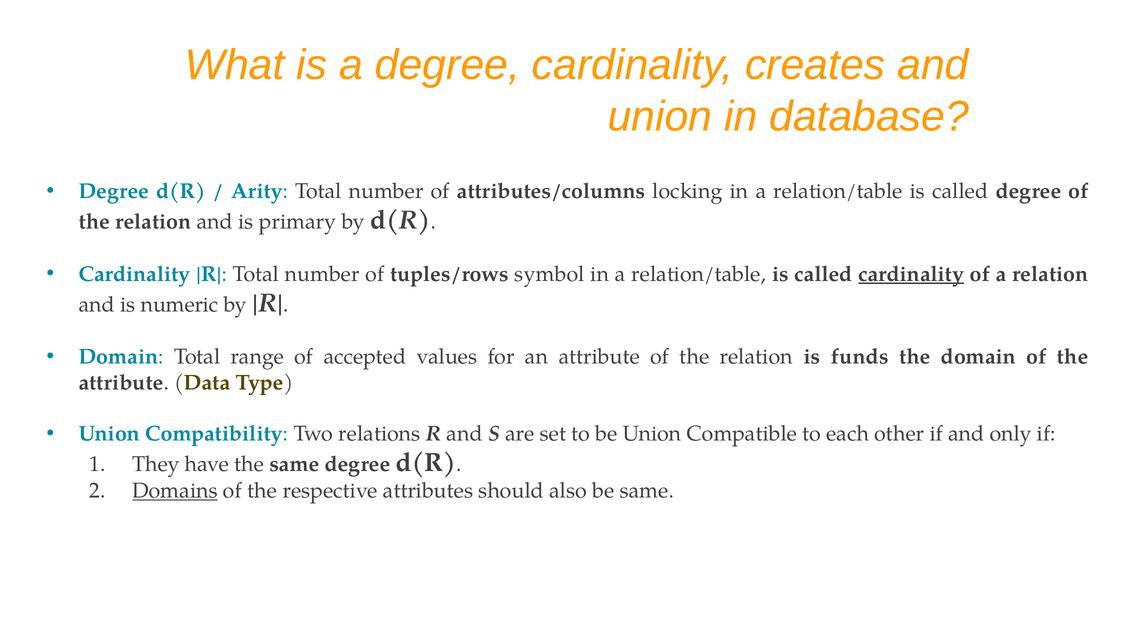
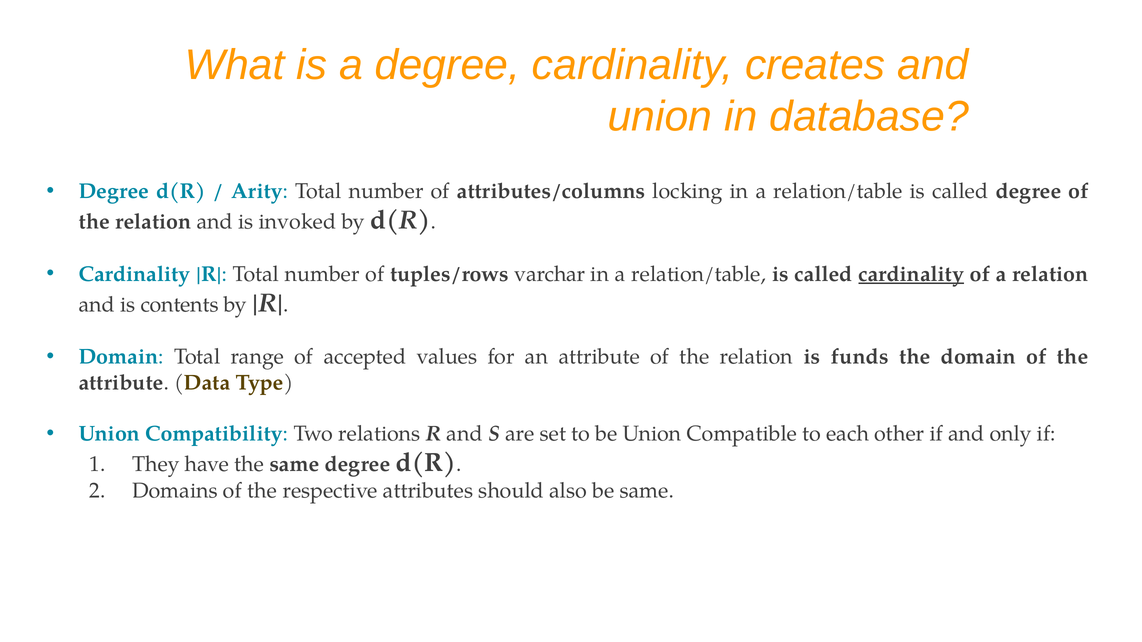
primary: primary -> invoked
symbol: symbol -> varchar
numeric: numeric -> contents
Domains underline: present -> none
